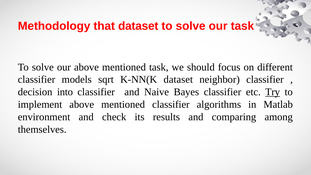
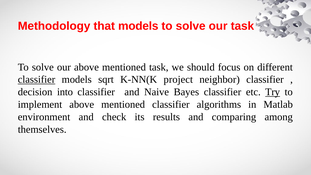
that dataset: dataset -> models
classifier at (37, 80) underline: none -> present
K-NN(K dataset: dataset -> project
